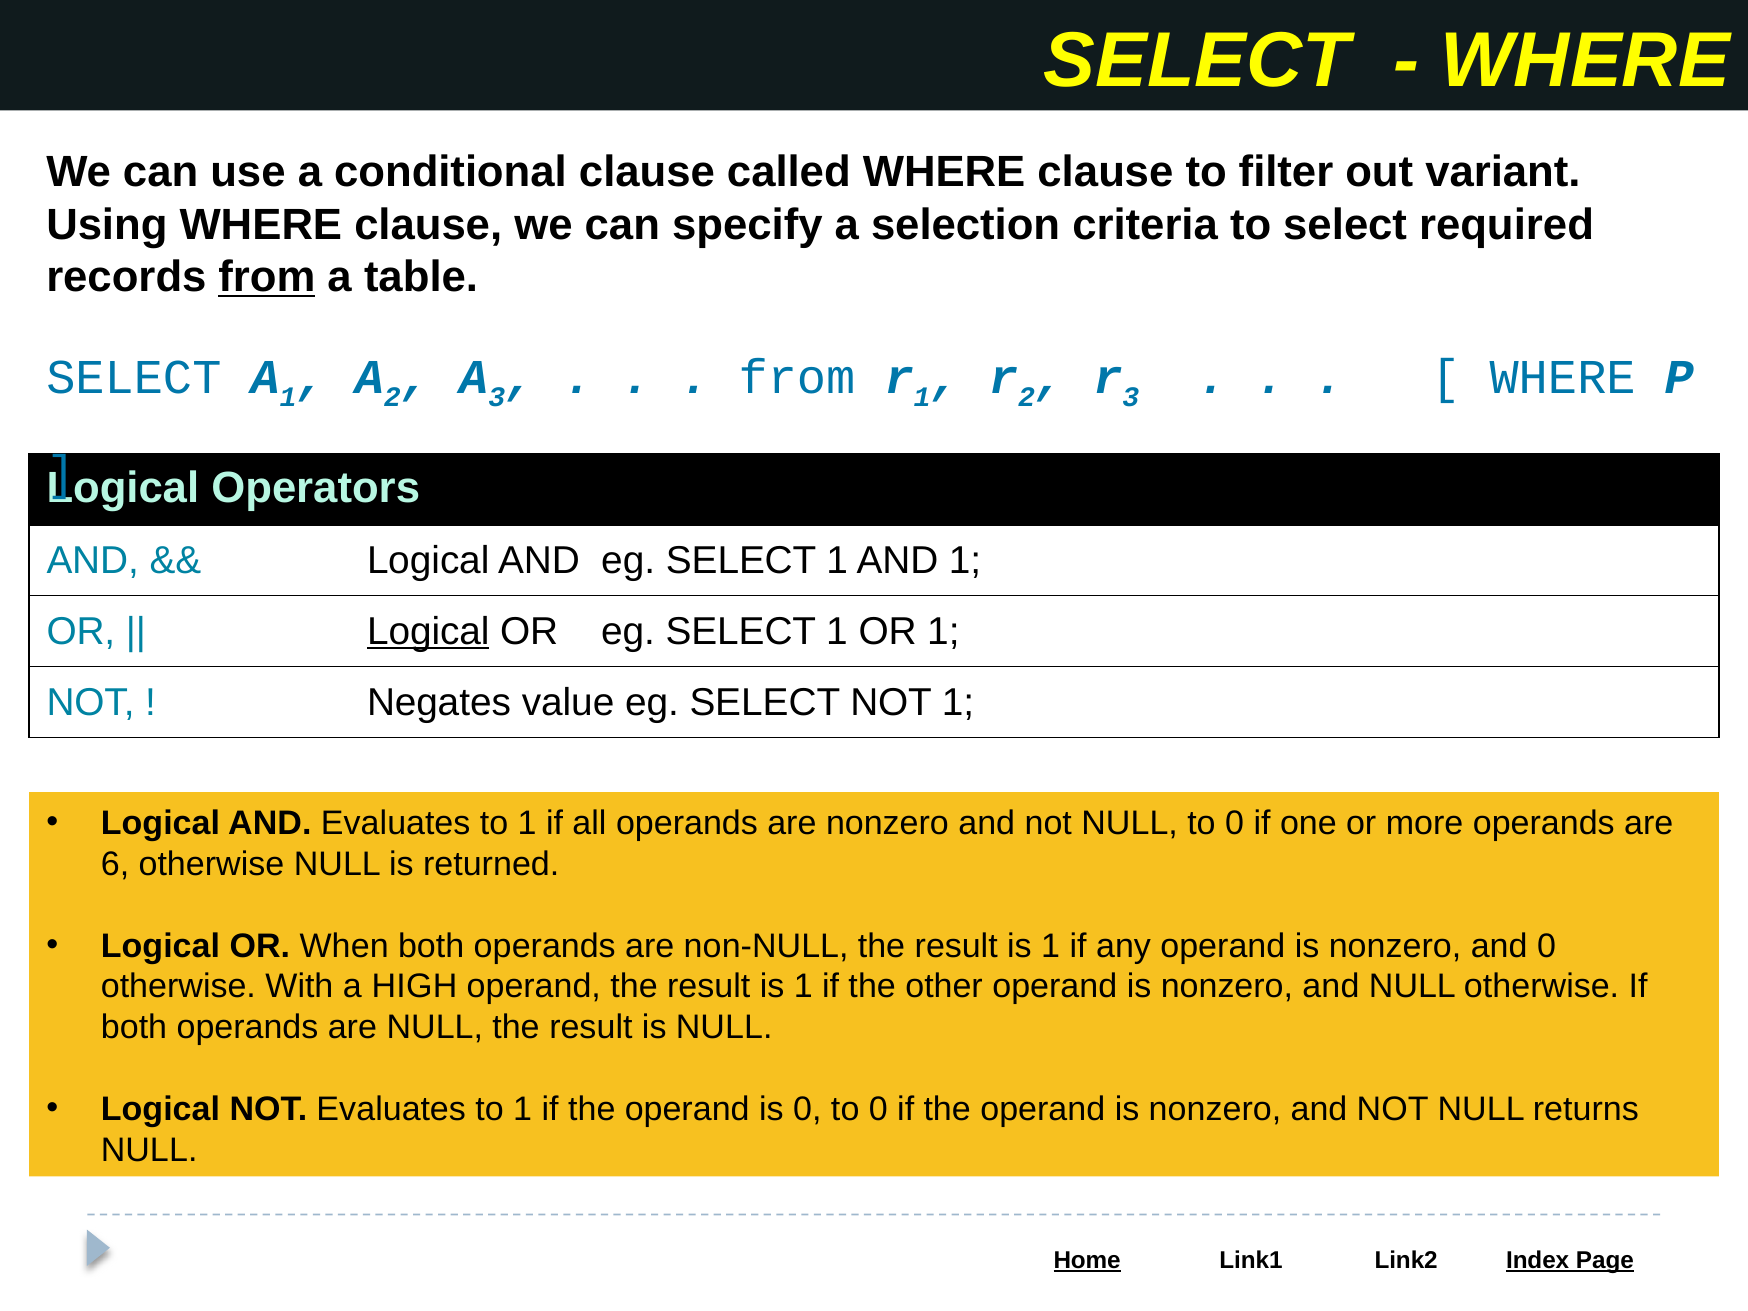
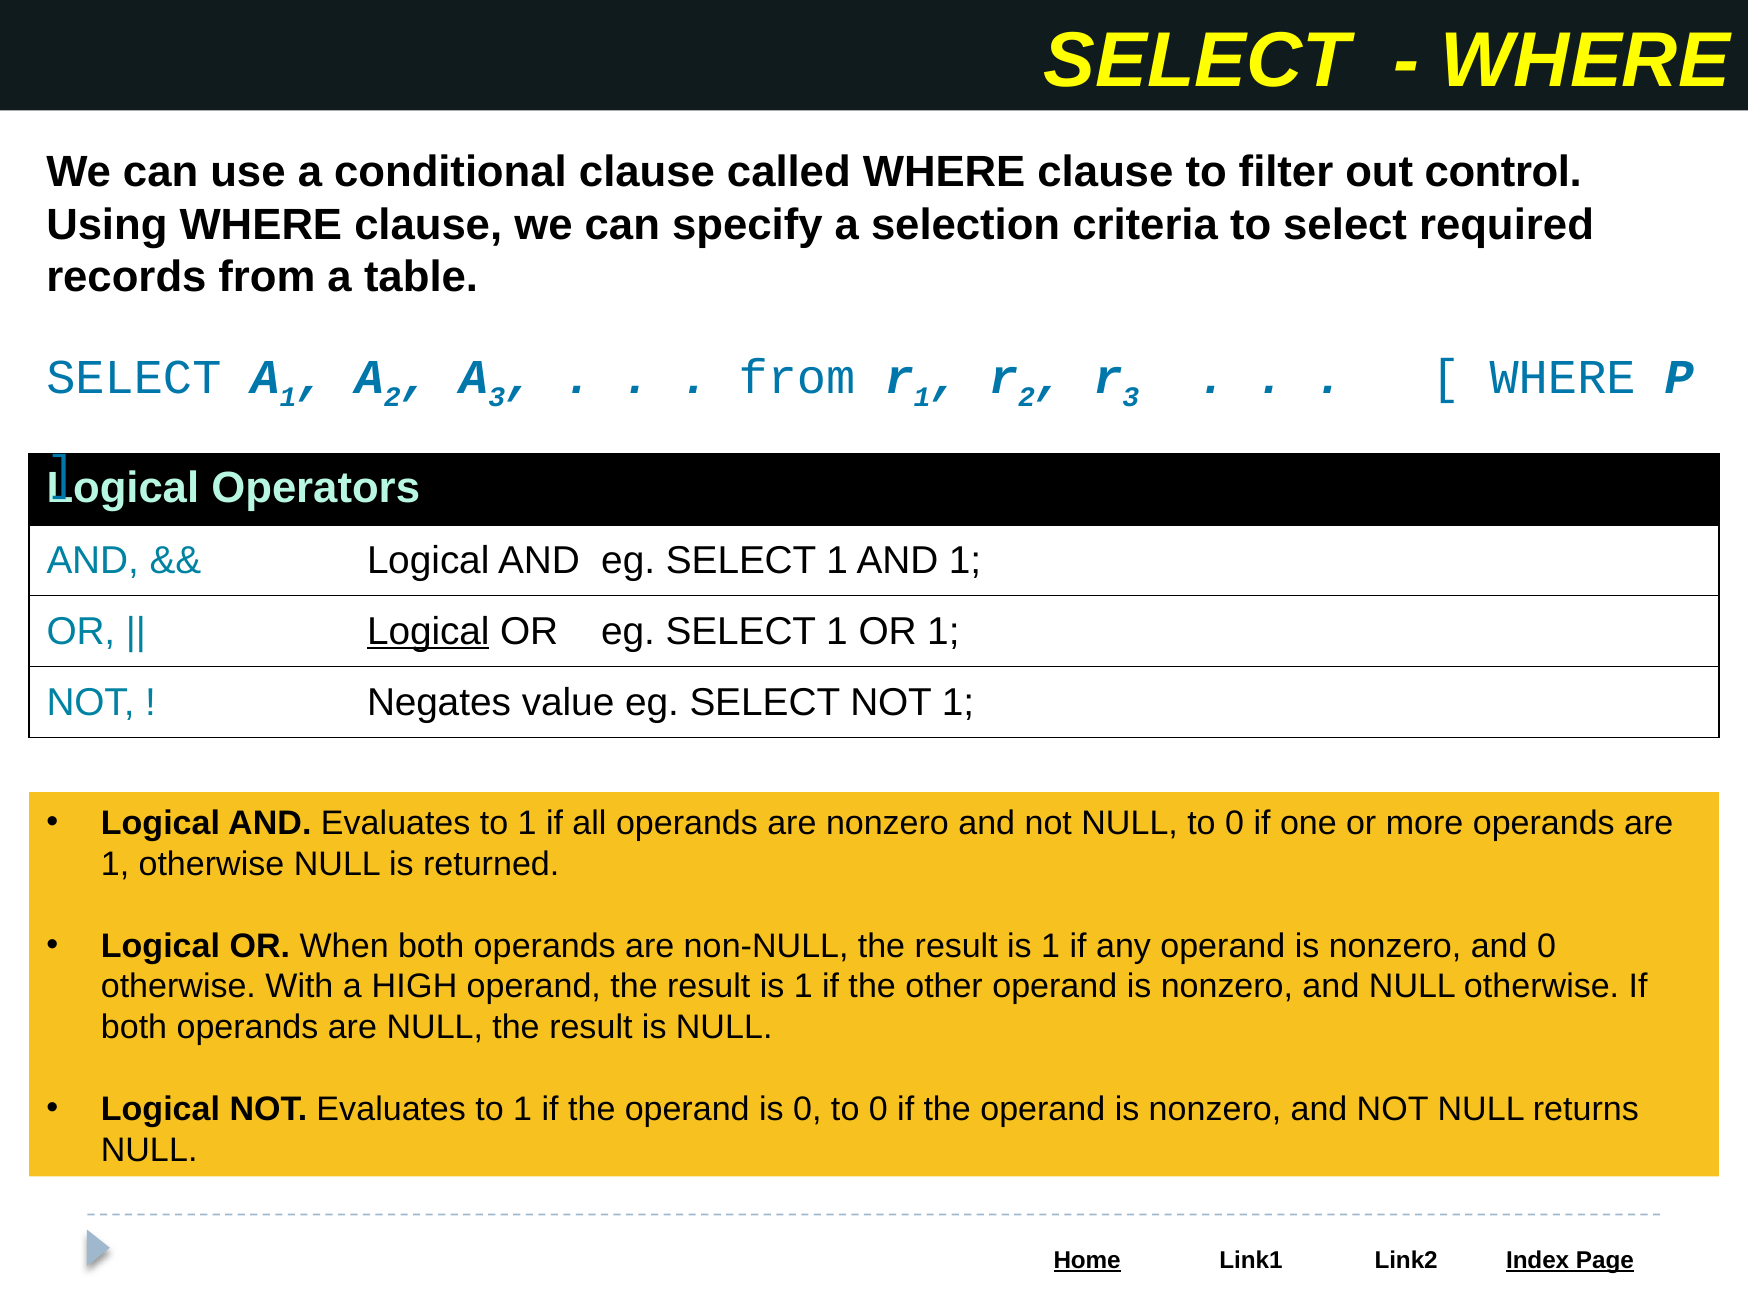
variant: variant -> control
from at (267, 277) underline: present -> none
6 at (115, 864): 6 -> 1
